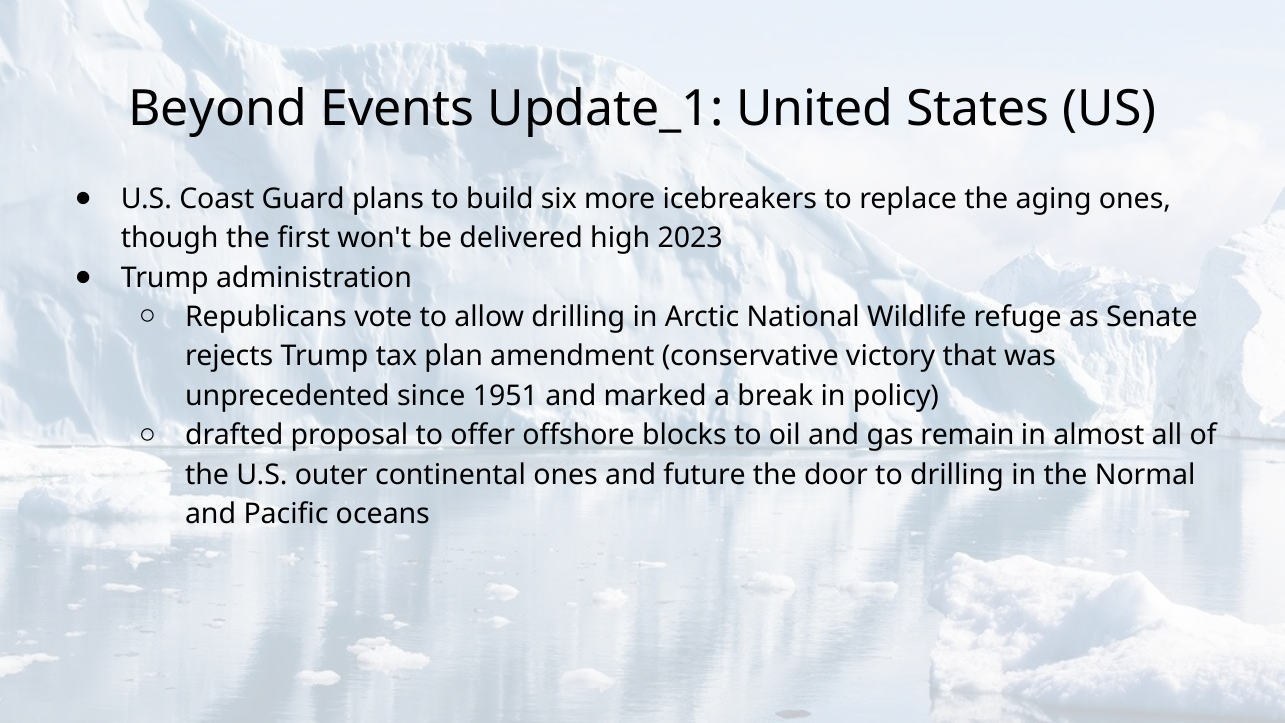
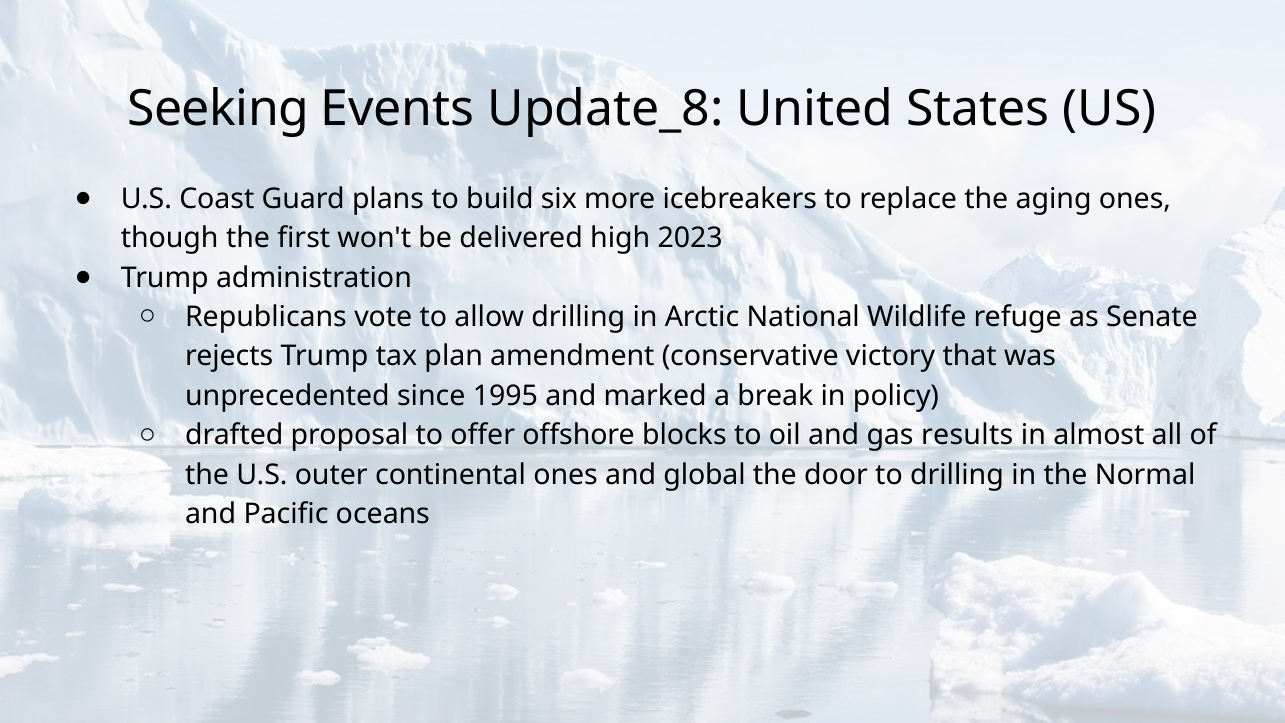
Beyond: Beyond -> Seeking
Update_1: Update_1 -> Update_8
1951: 1951 -> 1995
remain: remain -> results
future: future -> global
